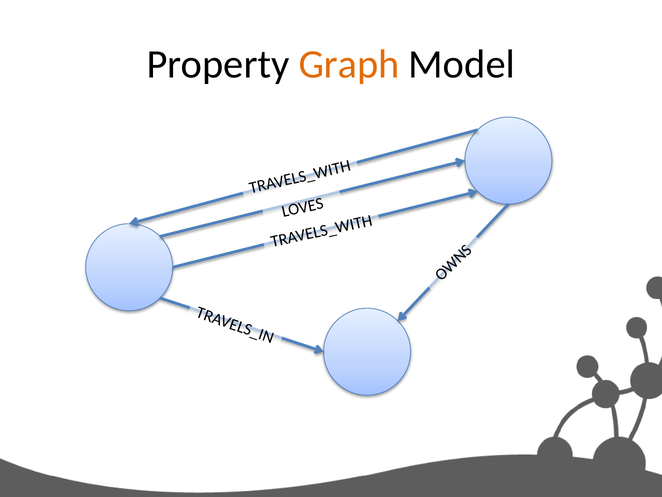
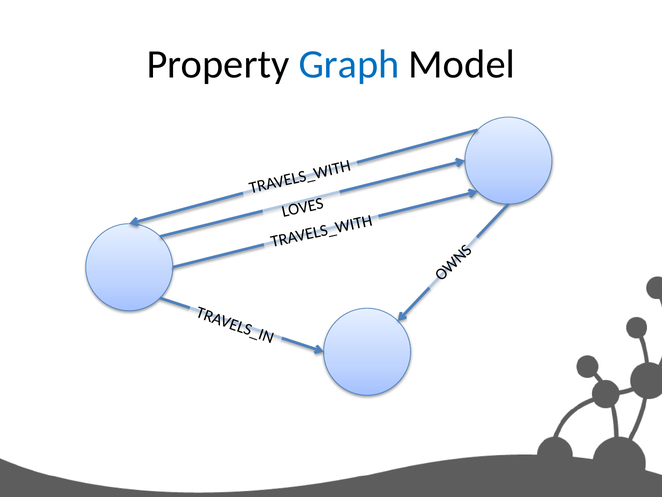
Graph colour: orange -> blue
